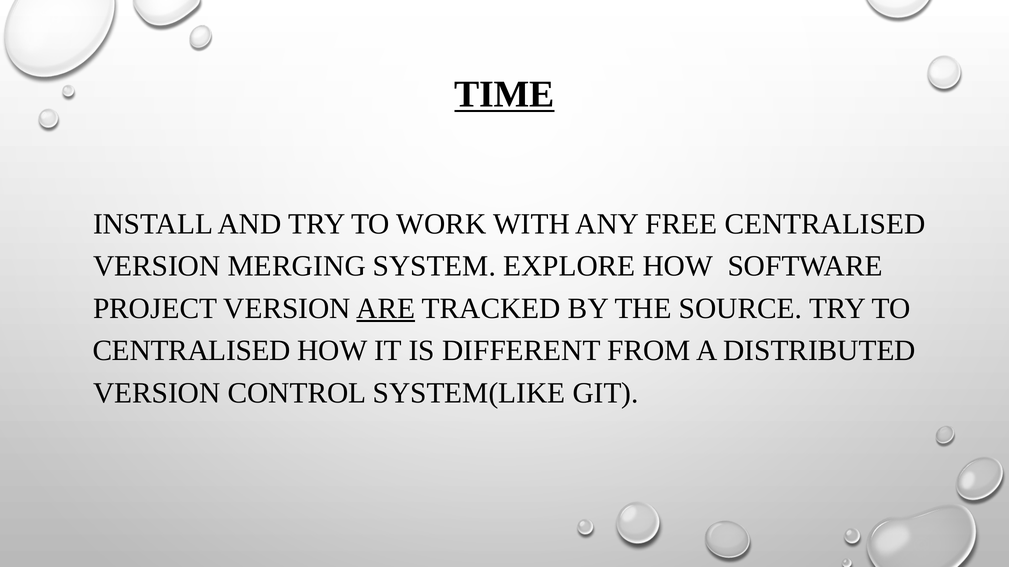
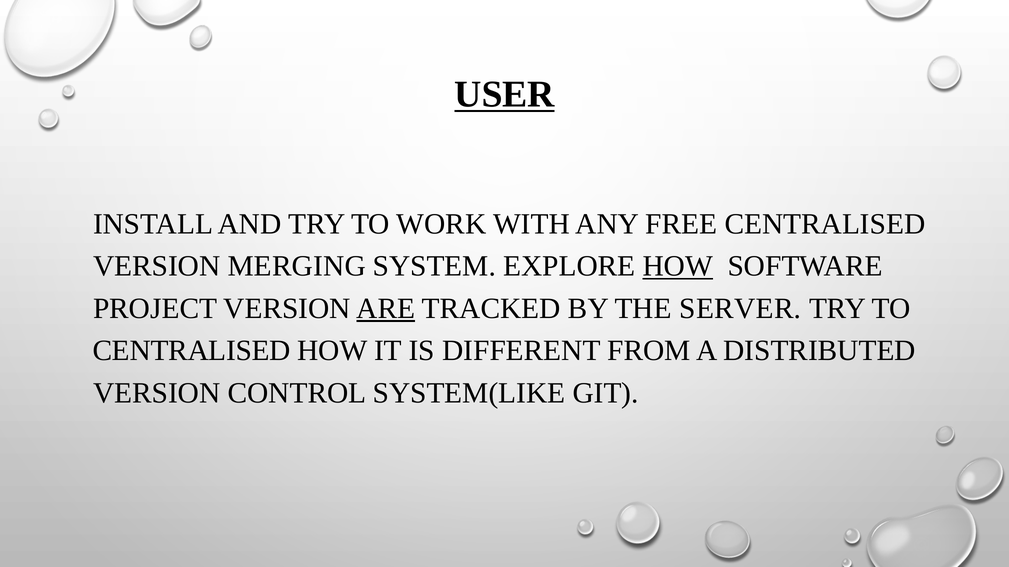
TIME: TIME -> USER
HOW at (678, 266) underline: none -> present
SOURCE: SOURCE -> SERVER
